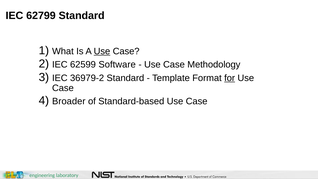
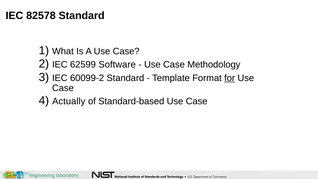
62799: 62799 -> 82578
Use at (102, 51) underline: present -> none
36979-2: 36979-2 -> 60099-2
Broader: Broader -> Actually
